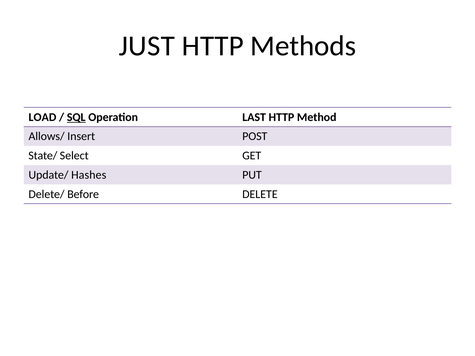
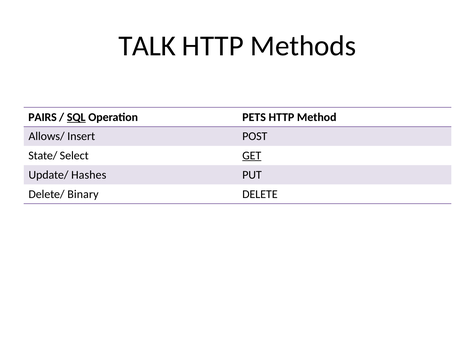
JUST: JUST -> TALK
LOAD: LOAD -> PAIRS
LAST: LAST -> PETS
GET underline: none -> present
Before: Before -> Binary
